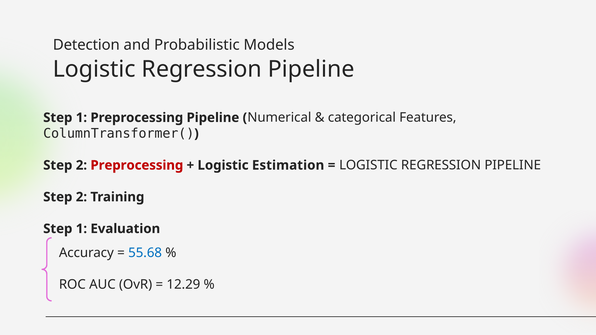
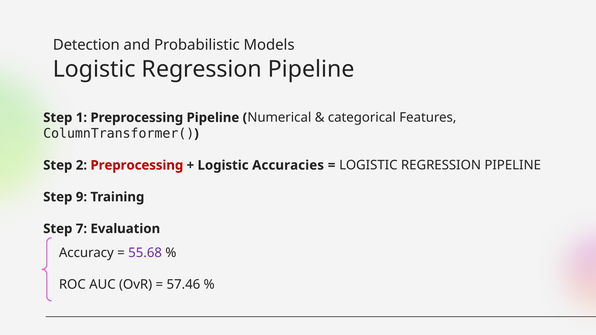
Estimation: Estimation -> Accuracies
2 at (81, 197): 2 -> 9
1 at (81, 229): 1 -> 7
55.68 colour: blue -> purple
12.29: 12.29 -> 57.46
